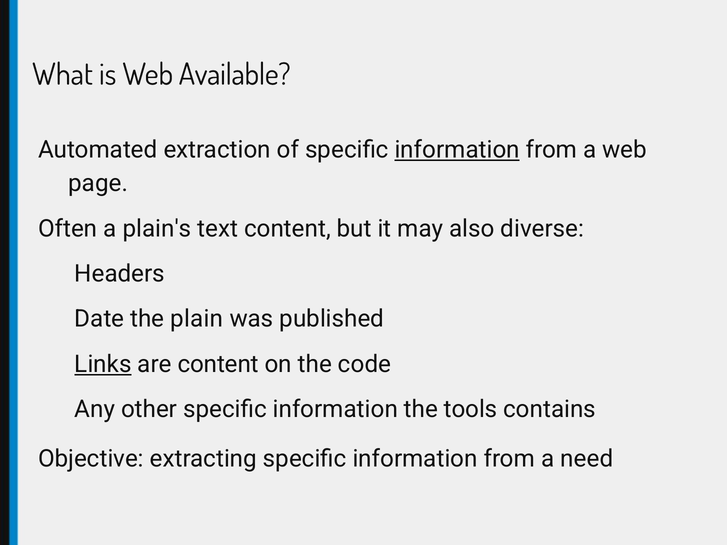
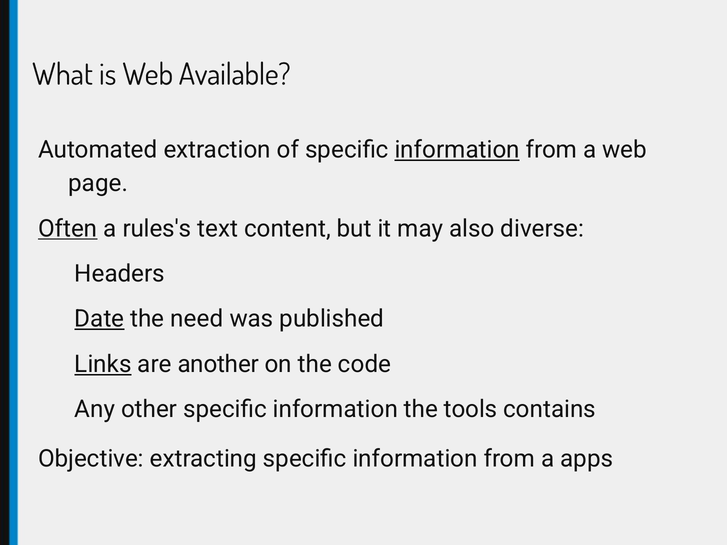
Often underline: none -> present
plain's: plain's -> rules's
Date underline: none -> present
plain: plain -> need
are content: content -> another
need: need -> apps
